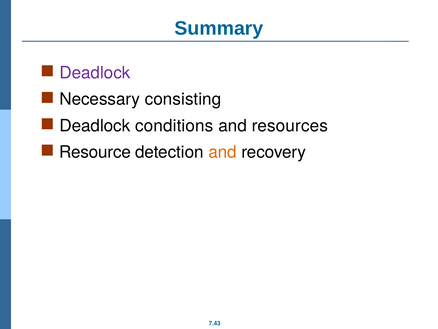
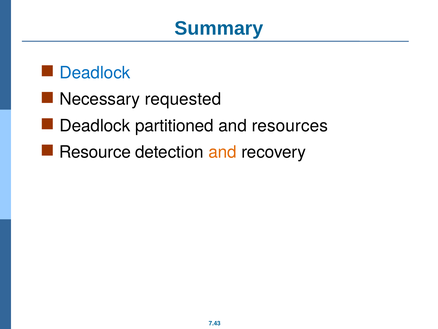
Deadlock at (95, 73) colour: purple -> blue
consisting: consisting -> requested
conditions: conditions -> partitioned
